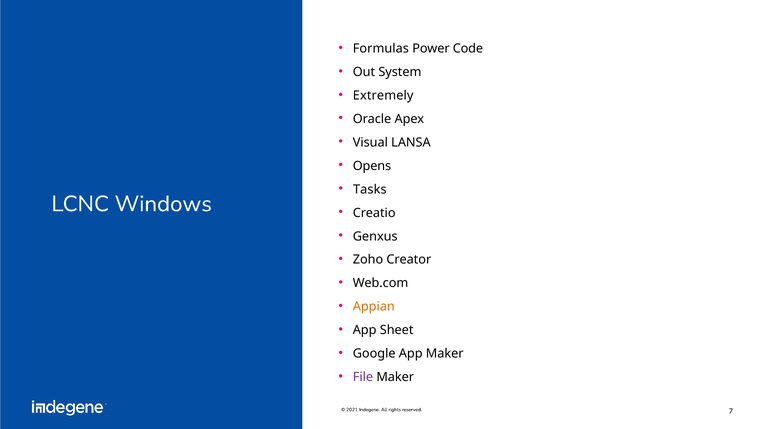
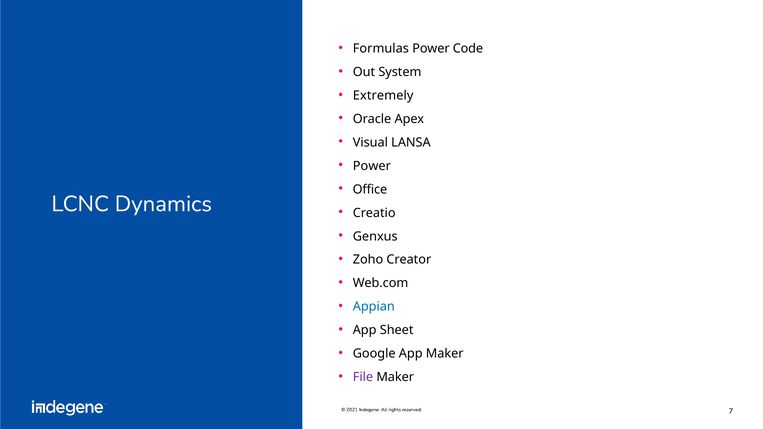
Opens at (372, 166): Opens -> Power
Tasks: Tasks -> Office
Windows: Windows -> Dynamics
Appian colour: orange -> blue
